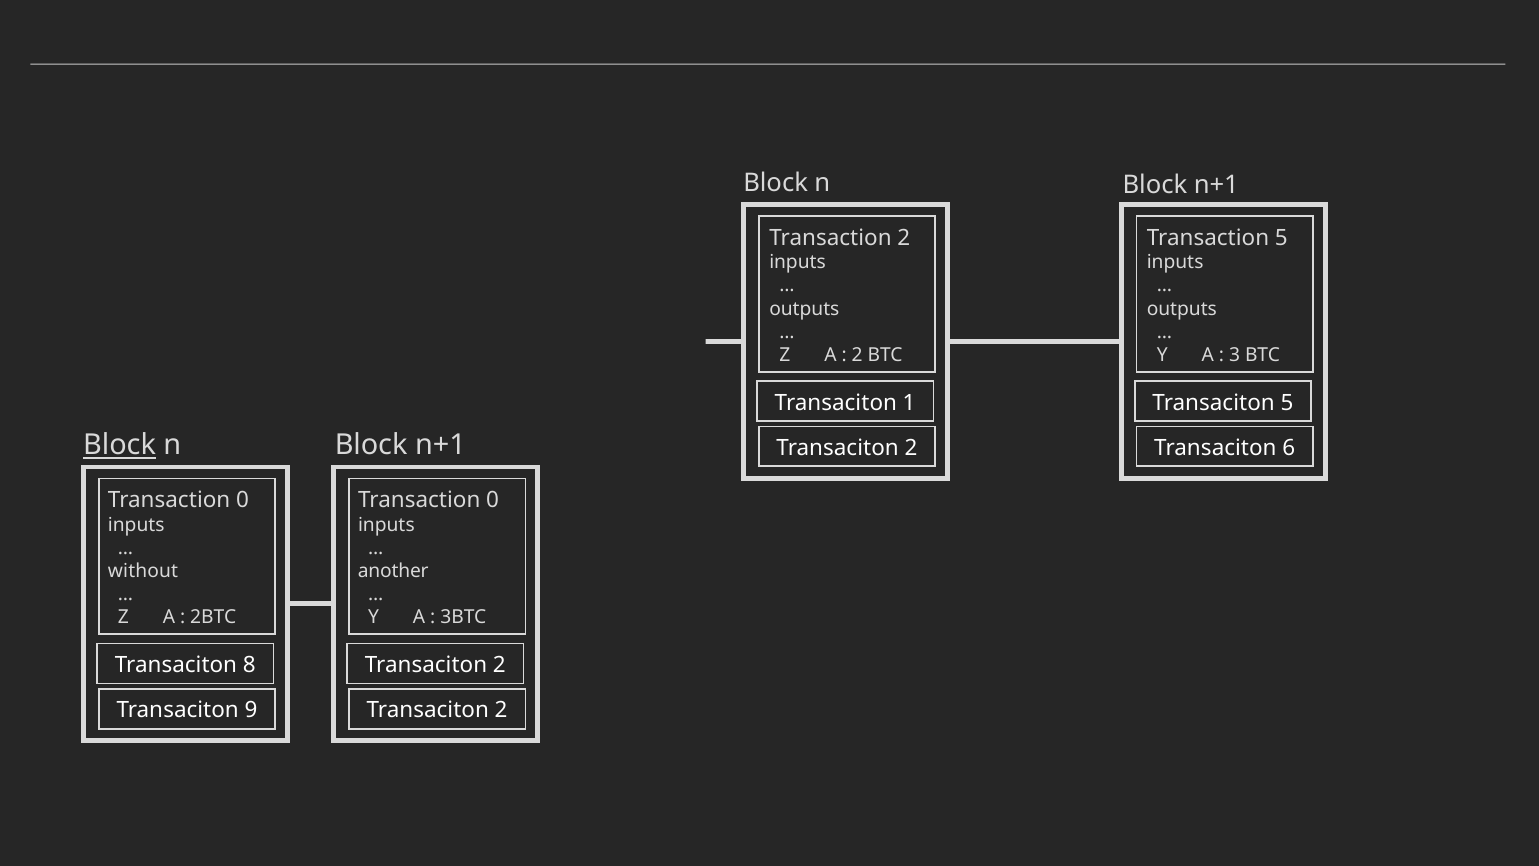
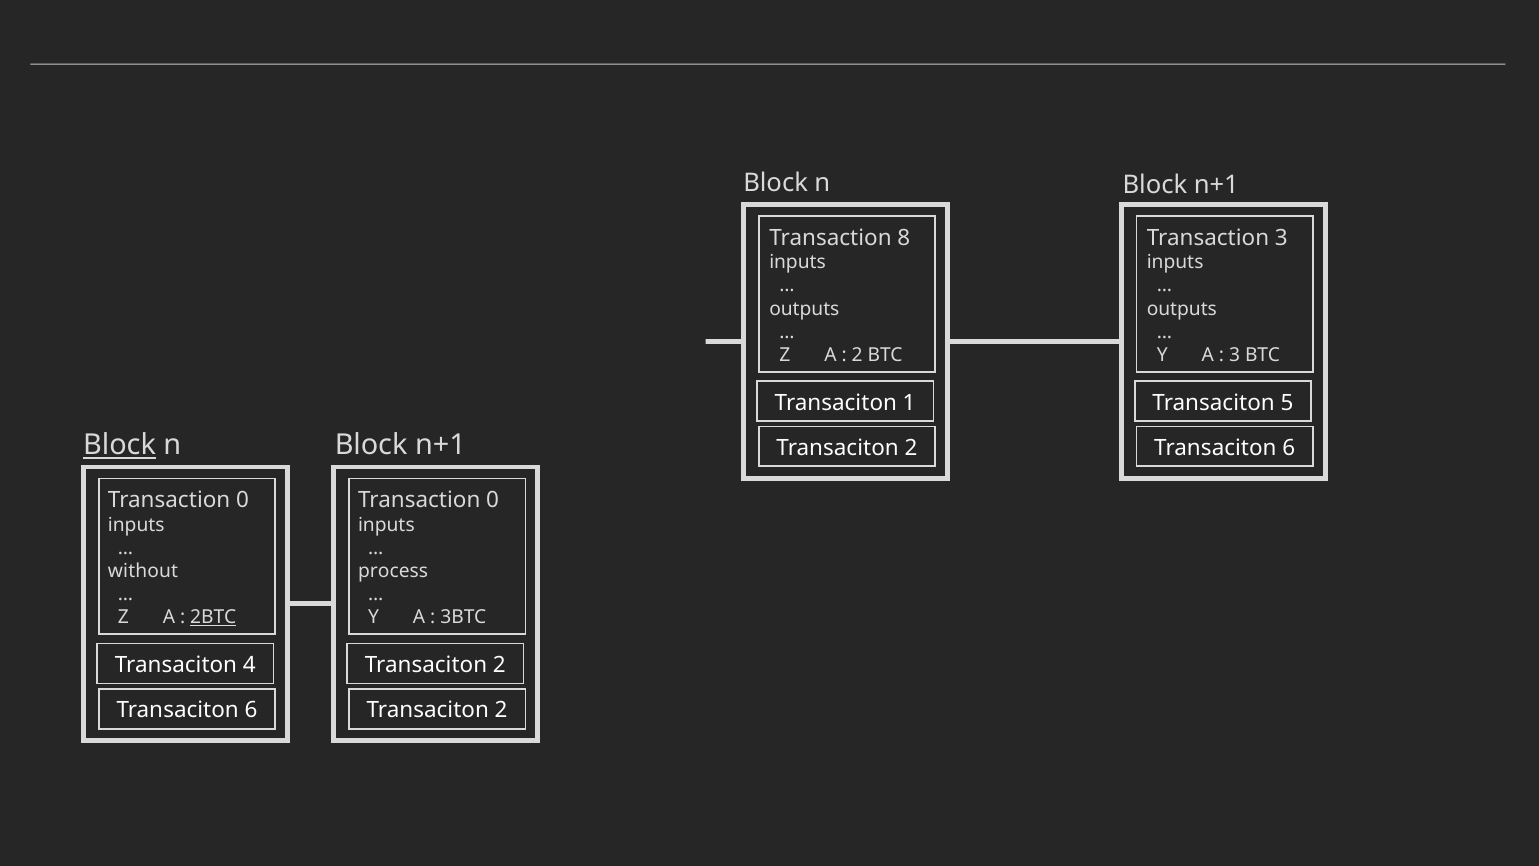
Transaction 2: 2 -> 8
Transaction 5: 5 -> 3
another: another -> process
2BTC underline: none -> present
8: 8 -> 4
9 at (251, 710): 9 -> 6
